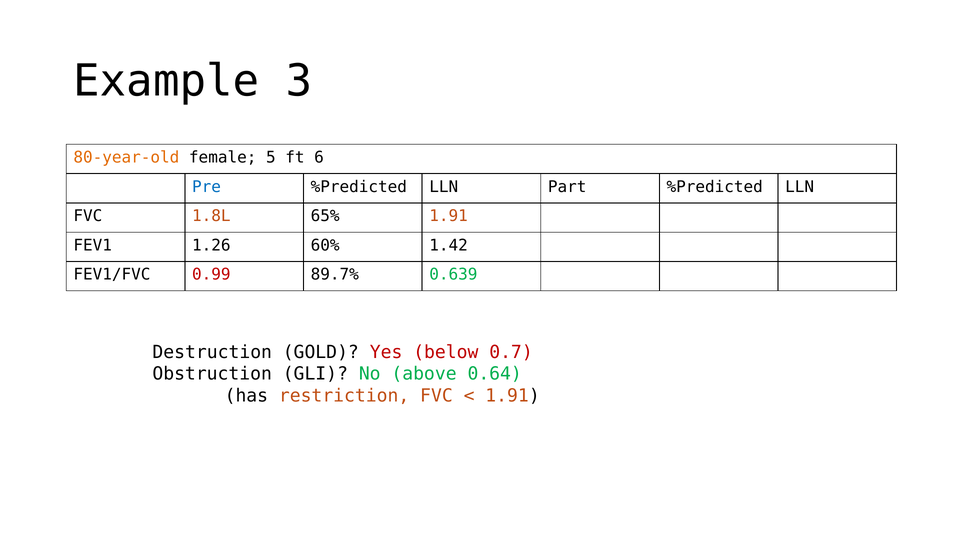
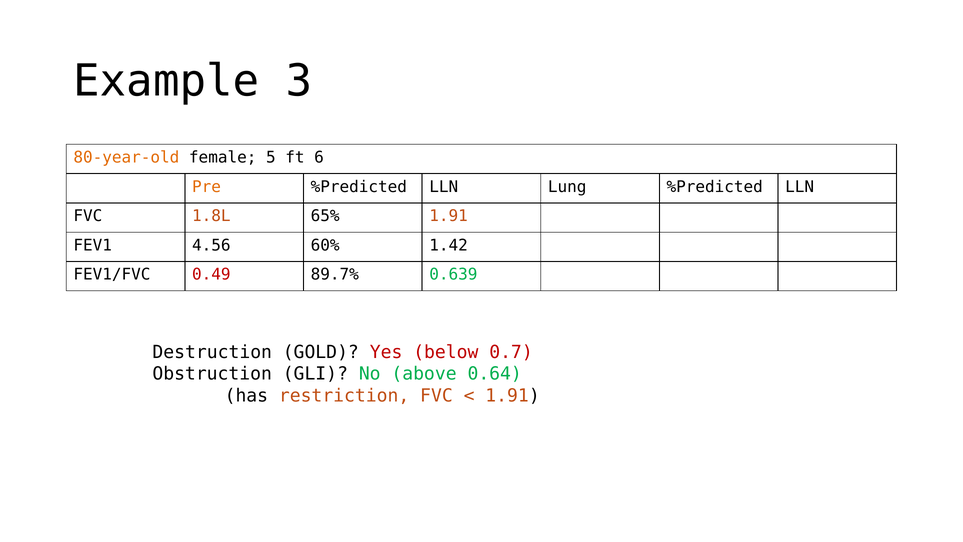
Pre colour: blue -> orange
Part: Part -> Lung
1.26: 1.26 -> 4.56
0.99: 0.99 -> 0.49
